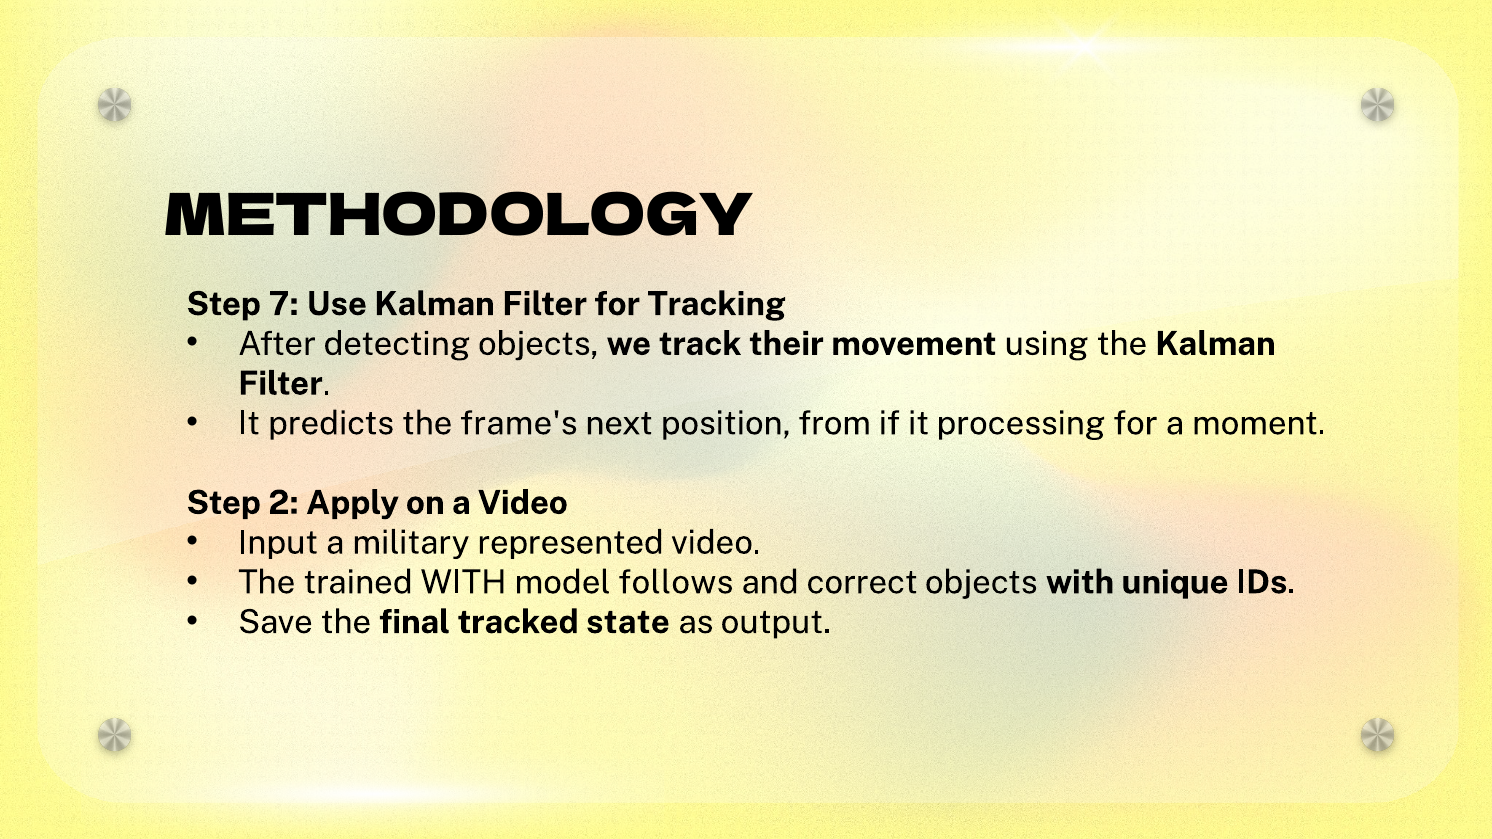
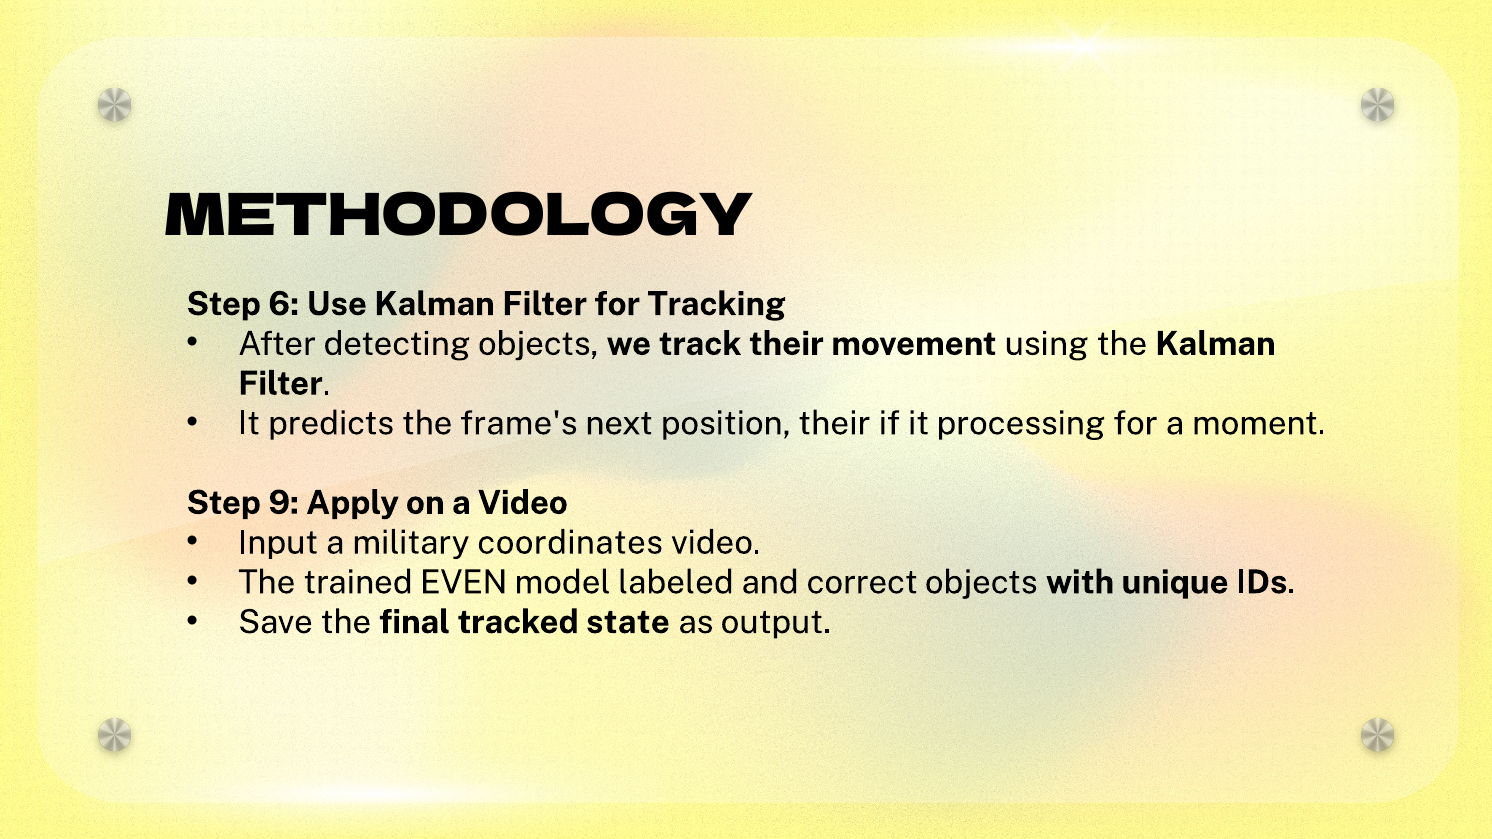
7: 7 -> 6
position from: from -> their
2: 2 -> 9
represented: represented -> coordinates
trained WITH: WITH -> EVEN
follows: follows -> labeled
